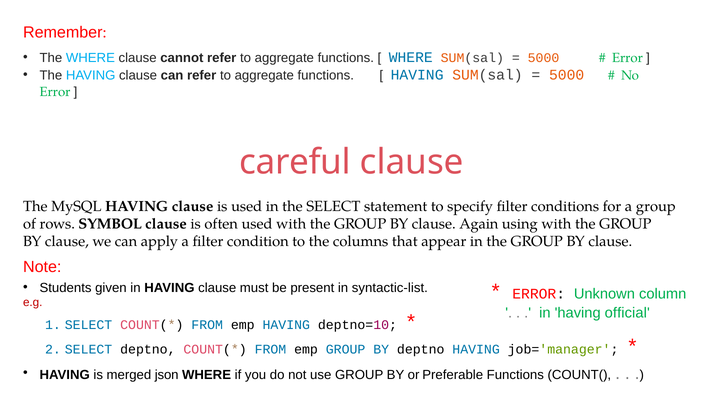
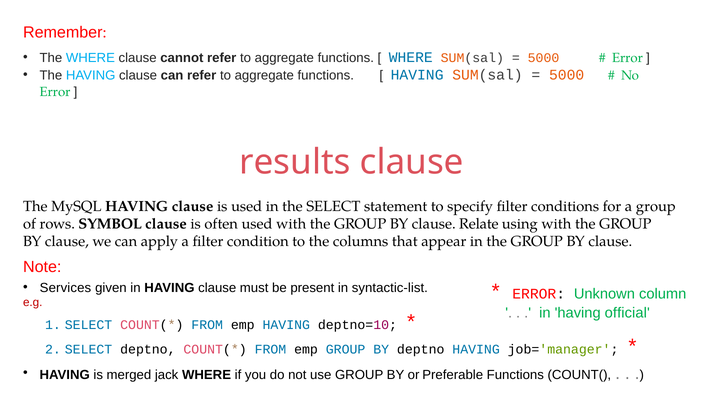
careful: careful -> results
Again: Again -> Relate
Students: Students -> Services
json: json -> jack
